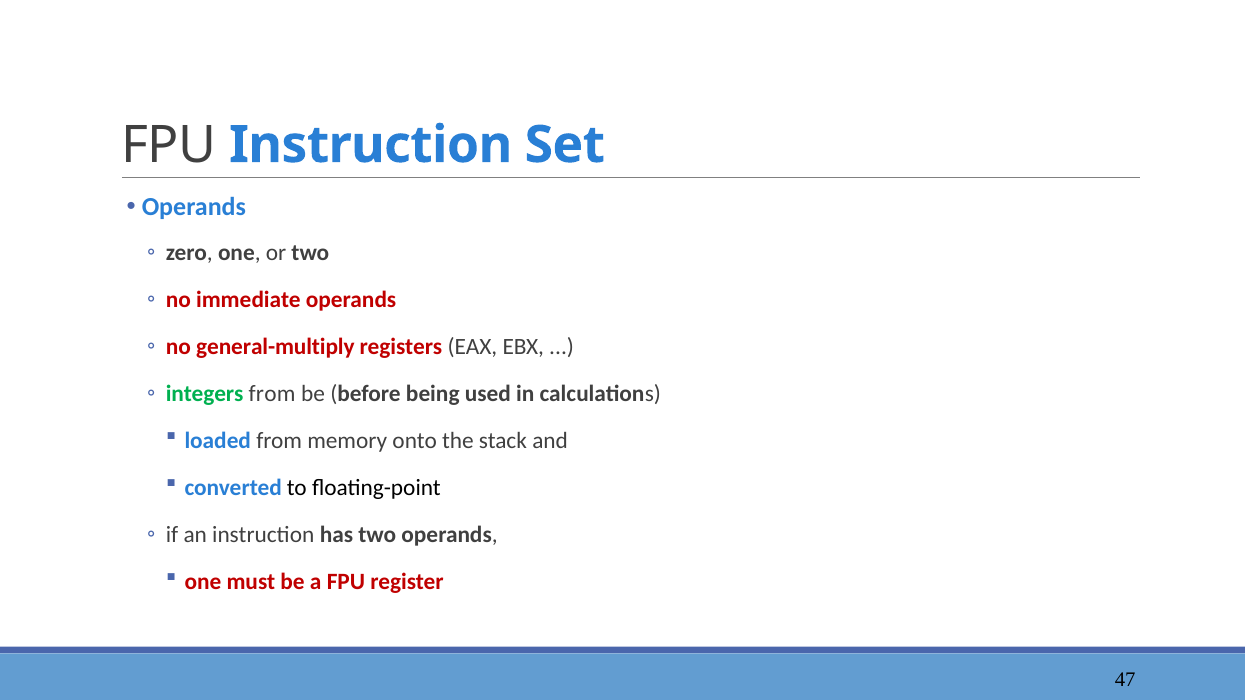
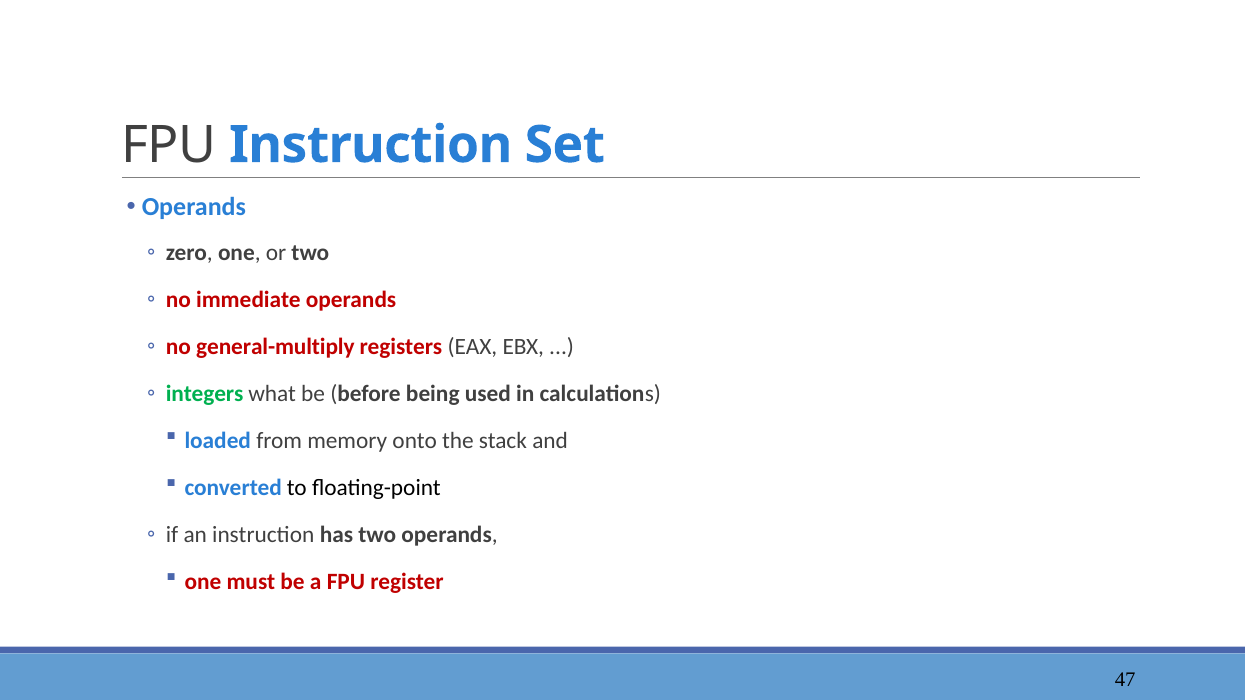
integers from: from -> what
